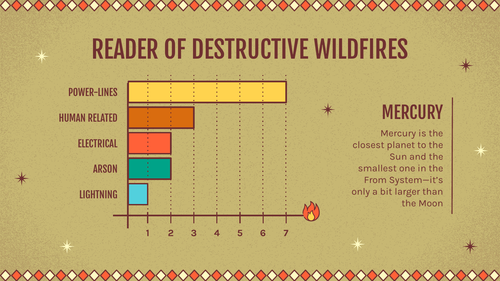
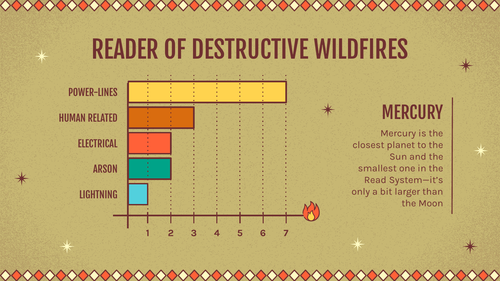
From: From -> Read
